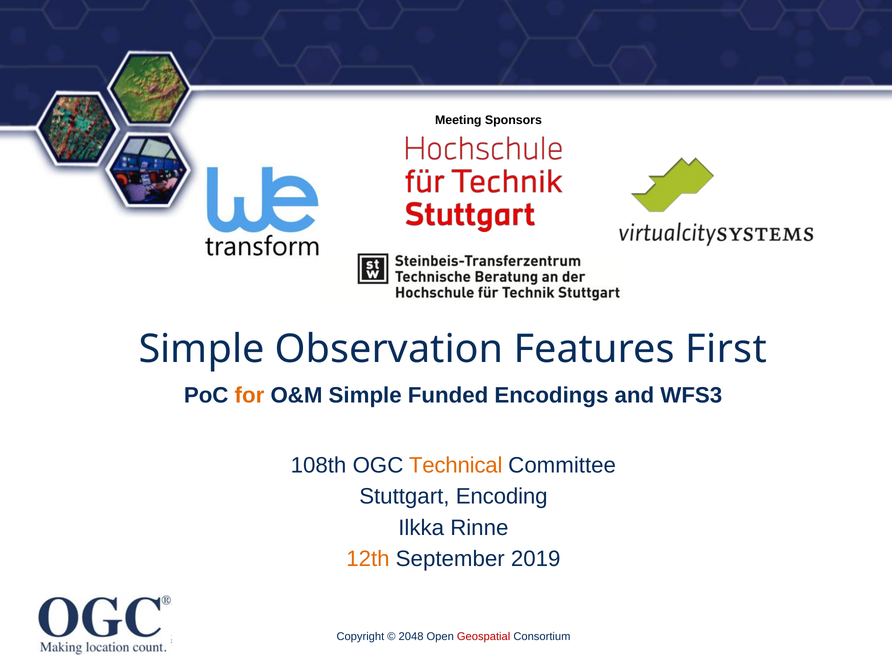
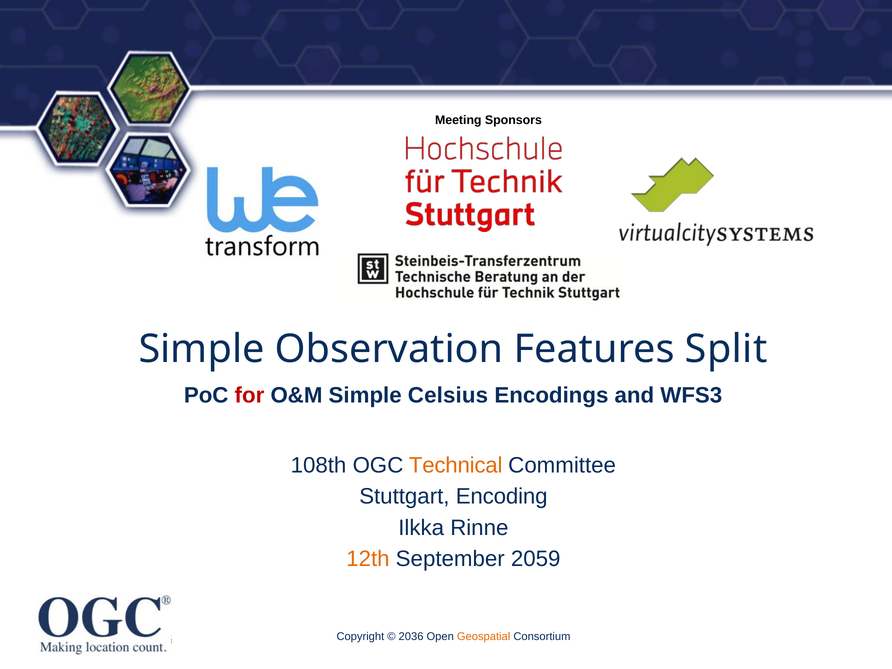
First: First -> Split
for colour: orange -> red
Funded: Funded -> Celsius
2019: 2019 -> 2059
2048: 2048 -> 2036
Geospatial colour: red -> orange
